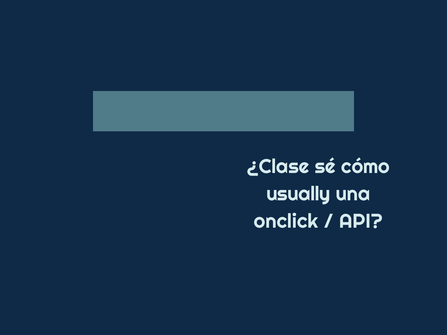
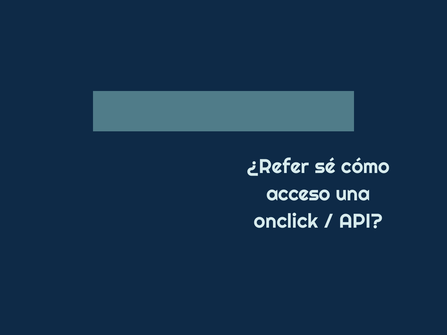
¿Clase: ¿Clase -> ¿Refer
usually: usually -> acceso
